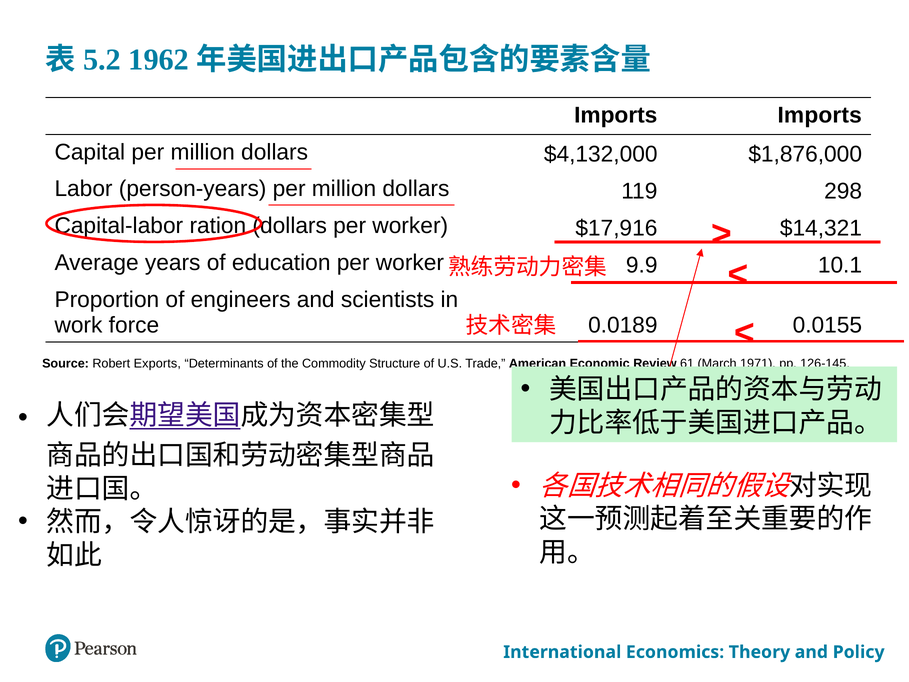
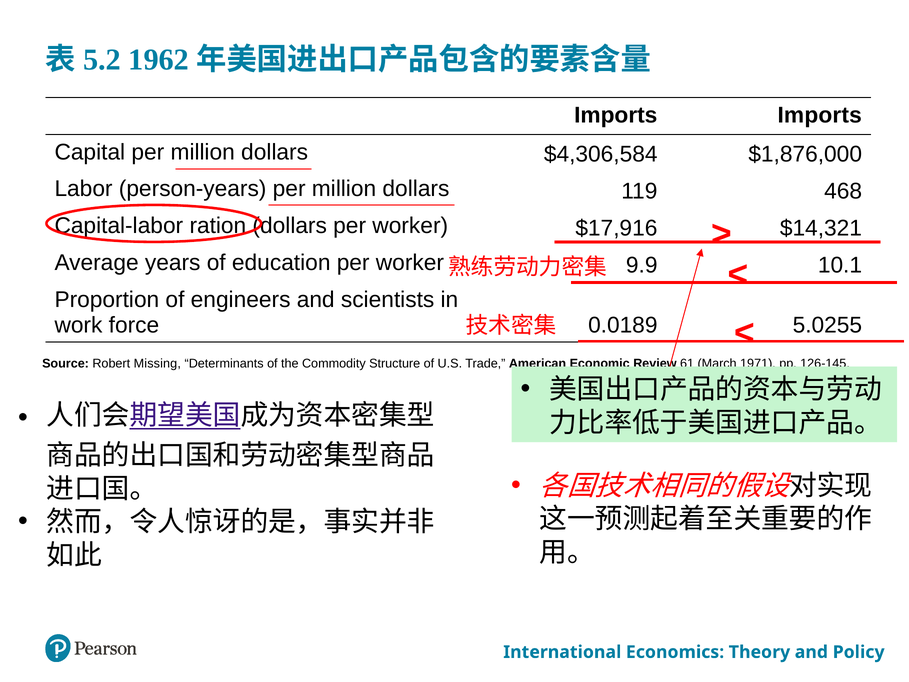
$4,132,000: $4,132,000 -> $4,306,584
298: 298 -> 468
0.0155: 0.0155 -> 5.0255
Exports: Exports -> Missing
